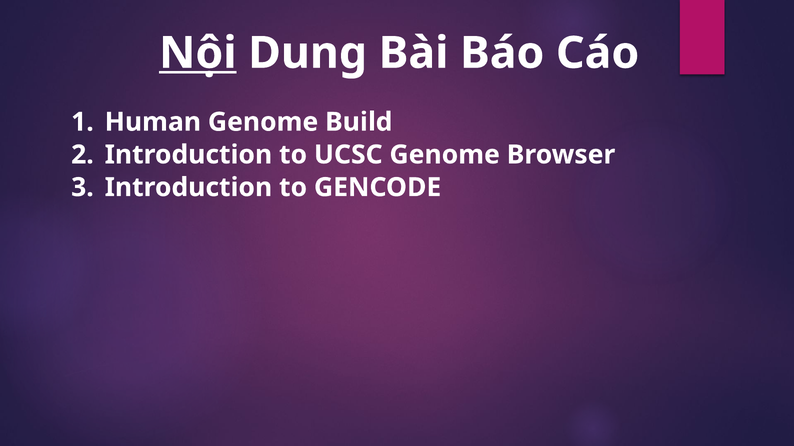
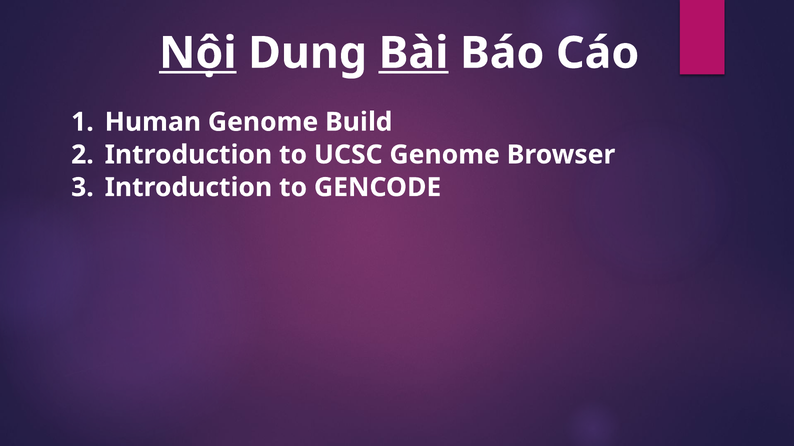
Bài underline: none -> present
